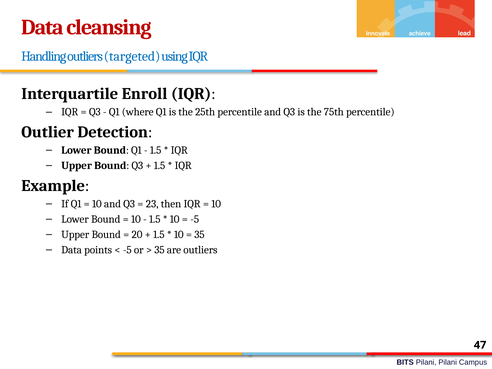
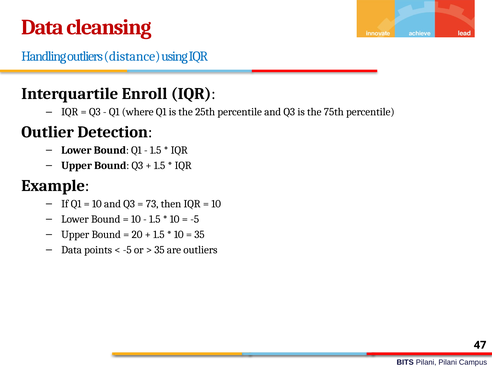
targeted: targeted -> distance
23: 23 -> 73
